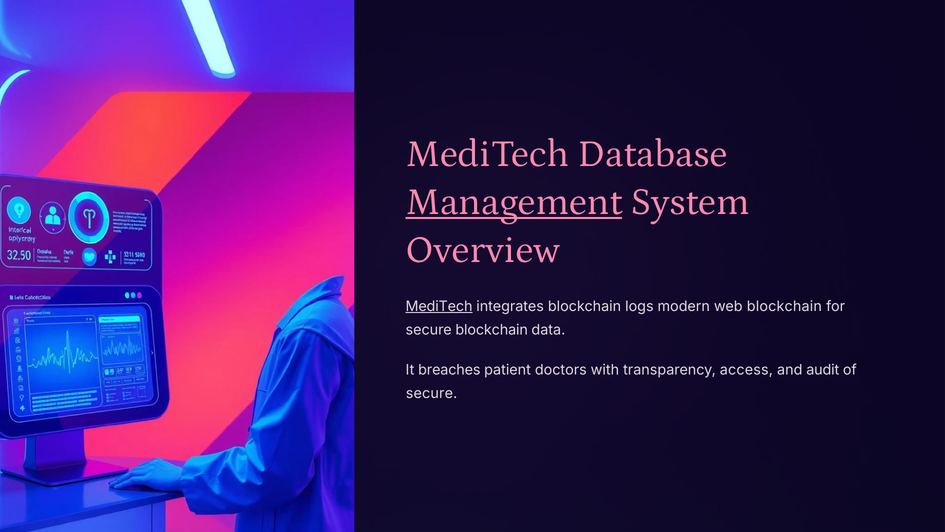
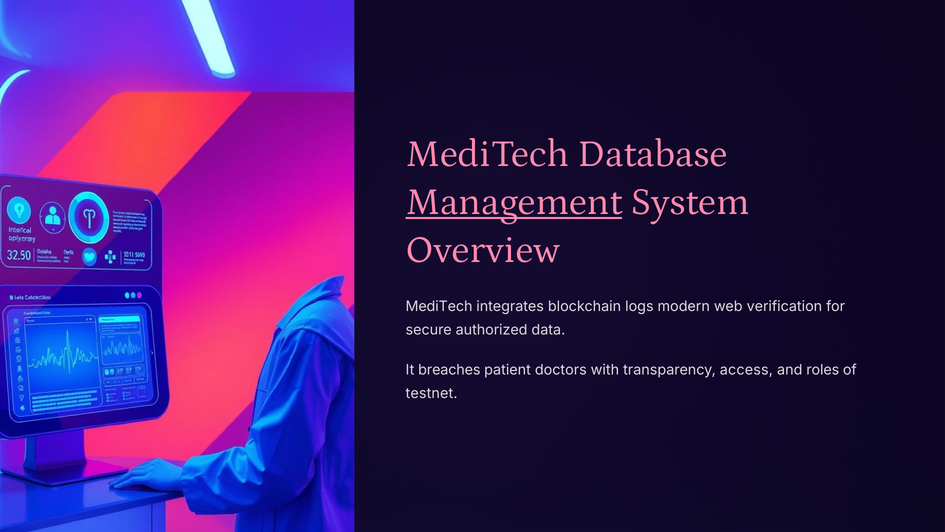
MediTech at (439, 306) underline: present -> none
web blockchain: blockchain -> verification
secure blockchain: blockchain -> authorized
audit: audit -> roles
secure at (432, 393): secure -> testnet
